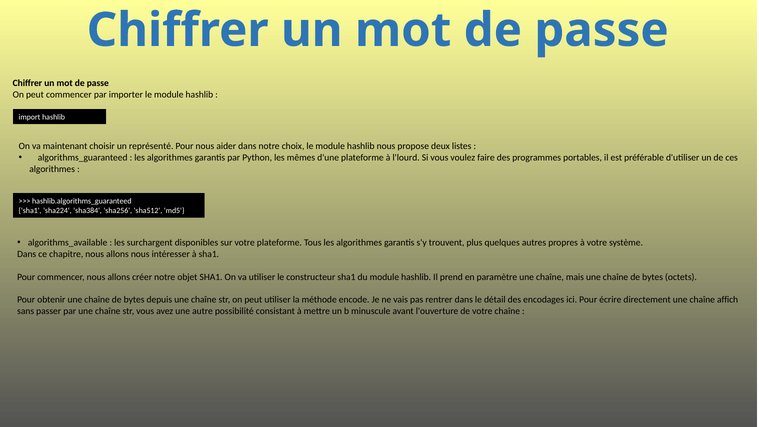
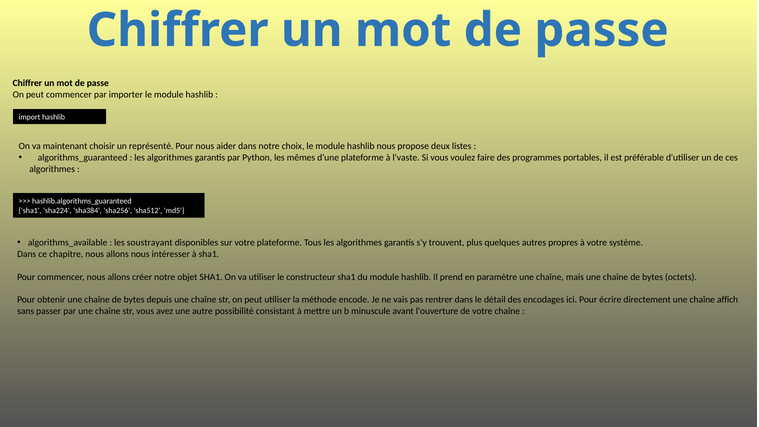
l'lourd: l'lourd -> l'vaste
surchargent: surchargent -> soustrayant
